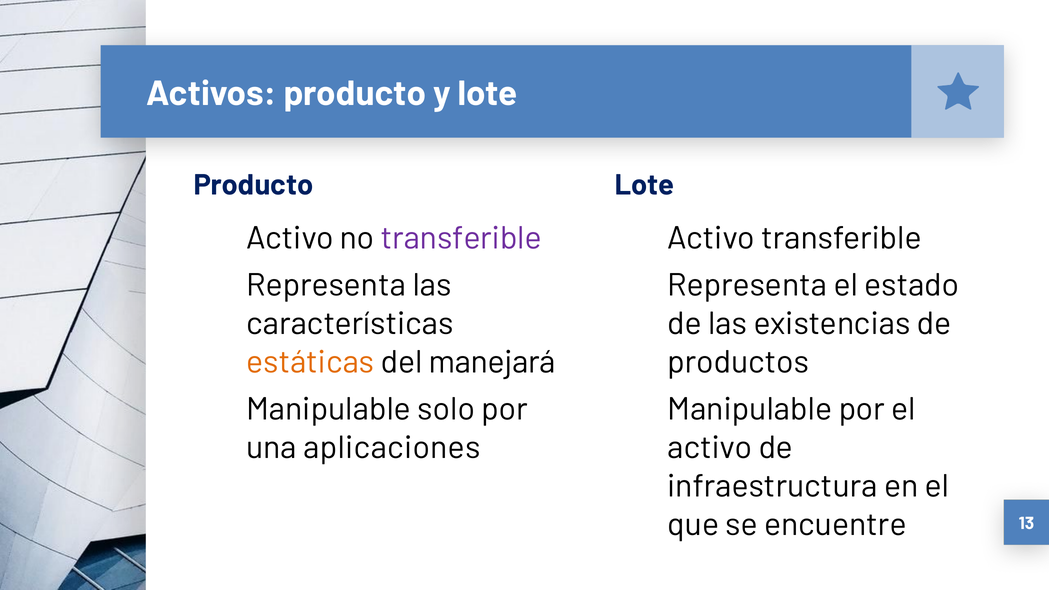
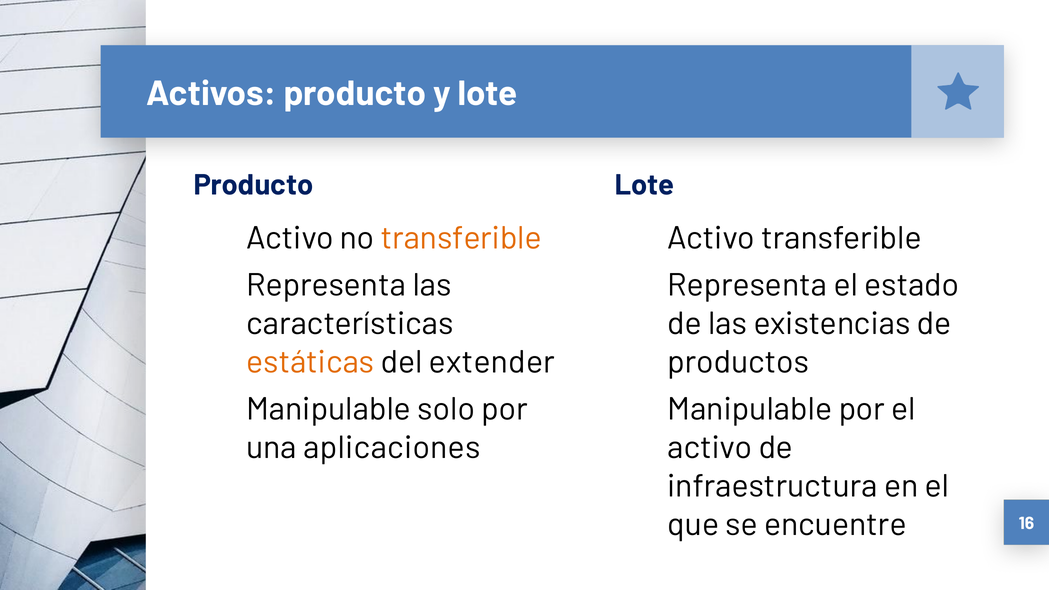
transferible at (461, 238) colour: purple -> orange
manejará: manejará -> extender
13: 13 -> 16
